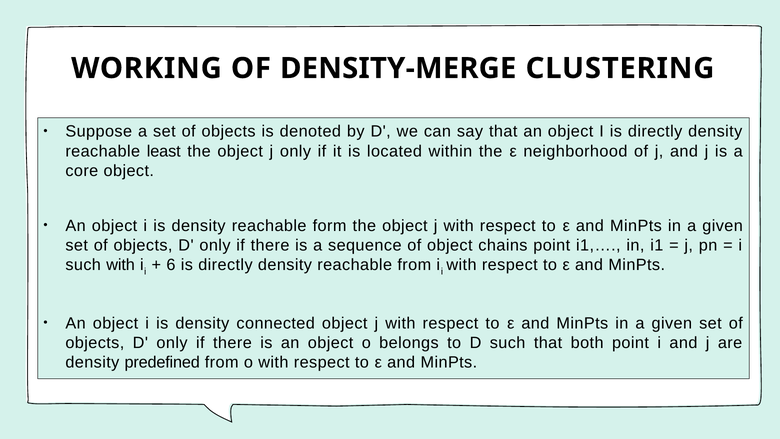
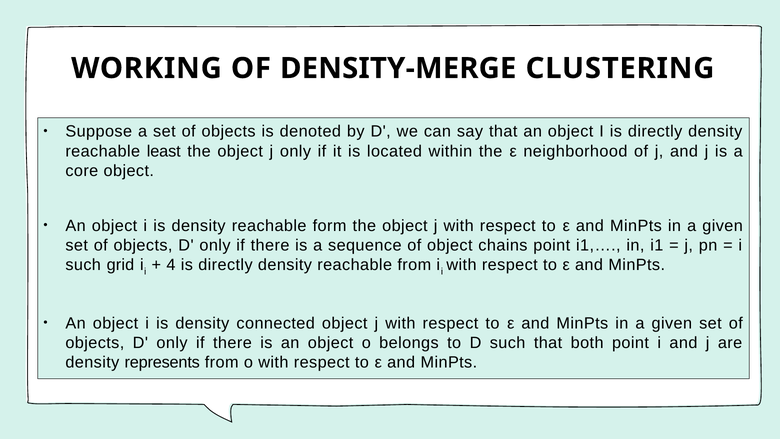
such with: with -> grid
6: 6 -> 4
predefined: predefined -> represents
